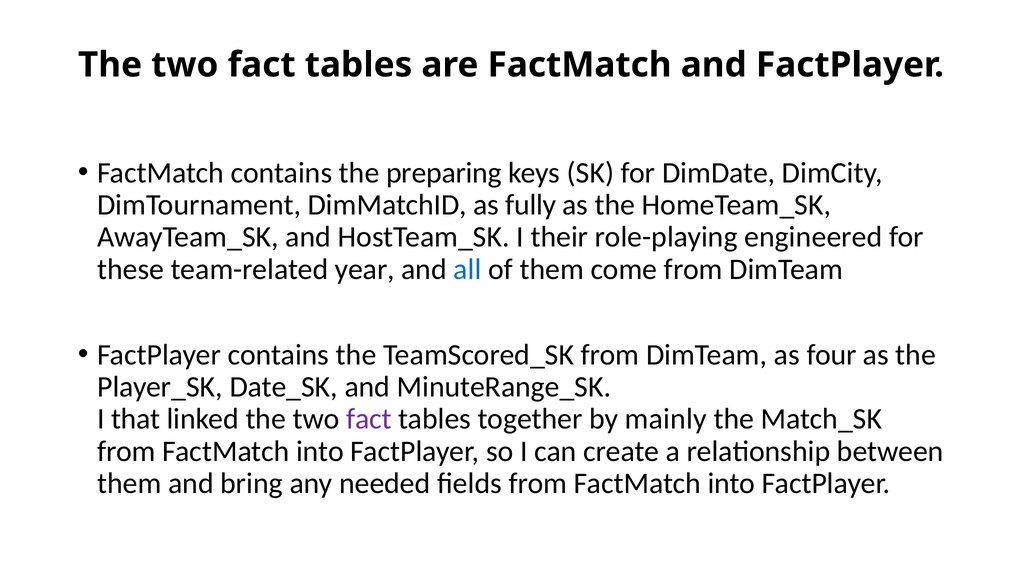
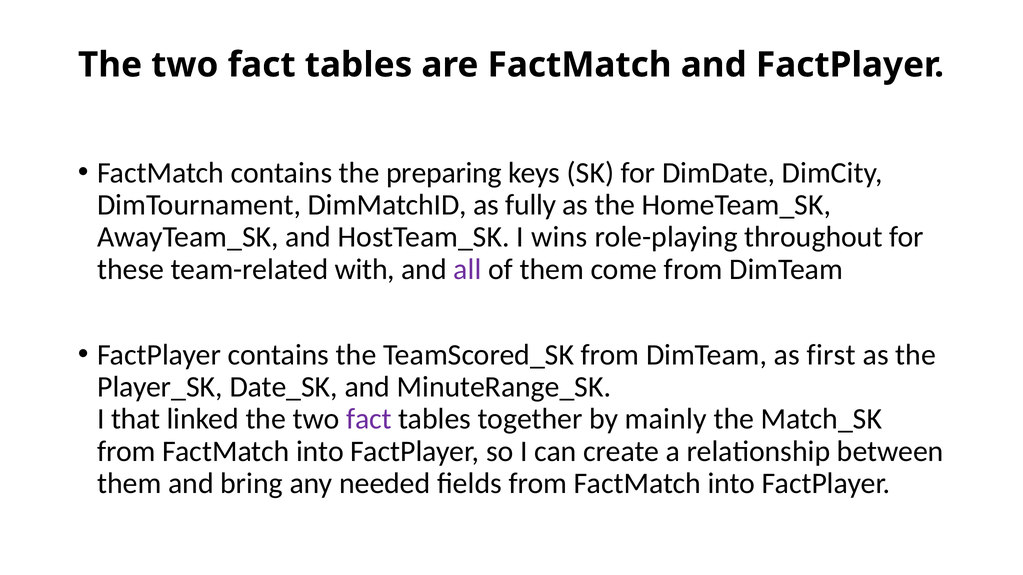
their: their -> wins
engineered: engineered -> throughout
year: year -> with
all colour: blue -> purple
four: four -> first
